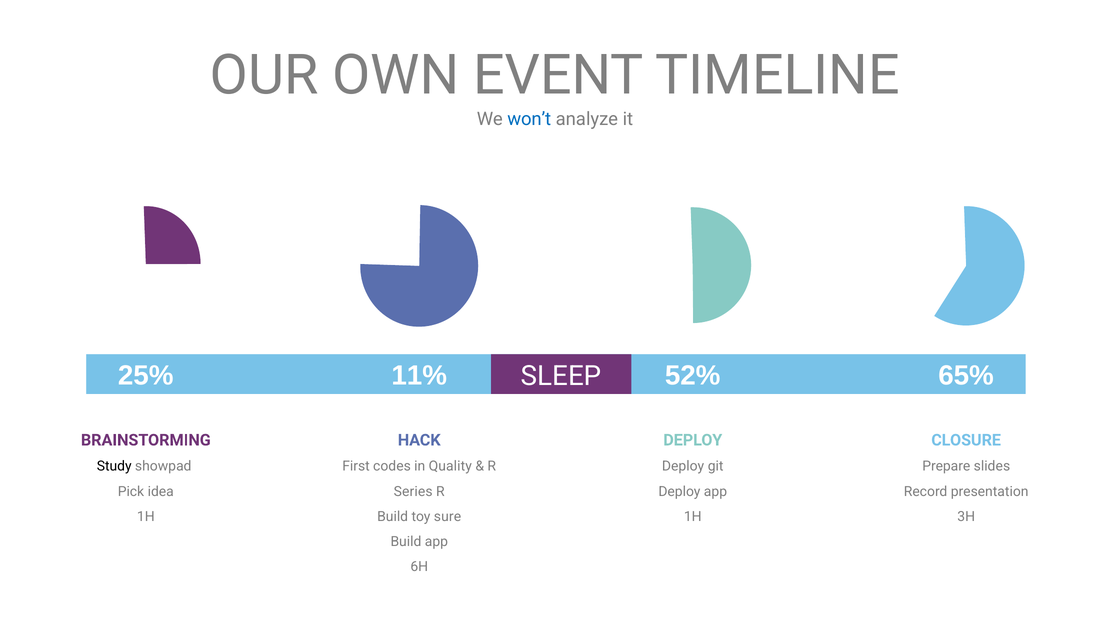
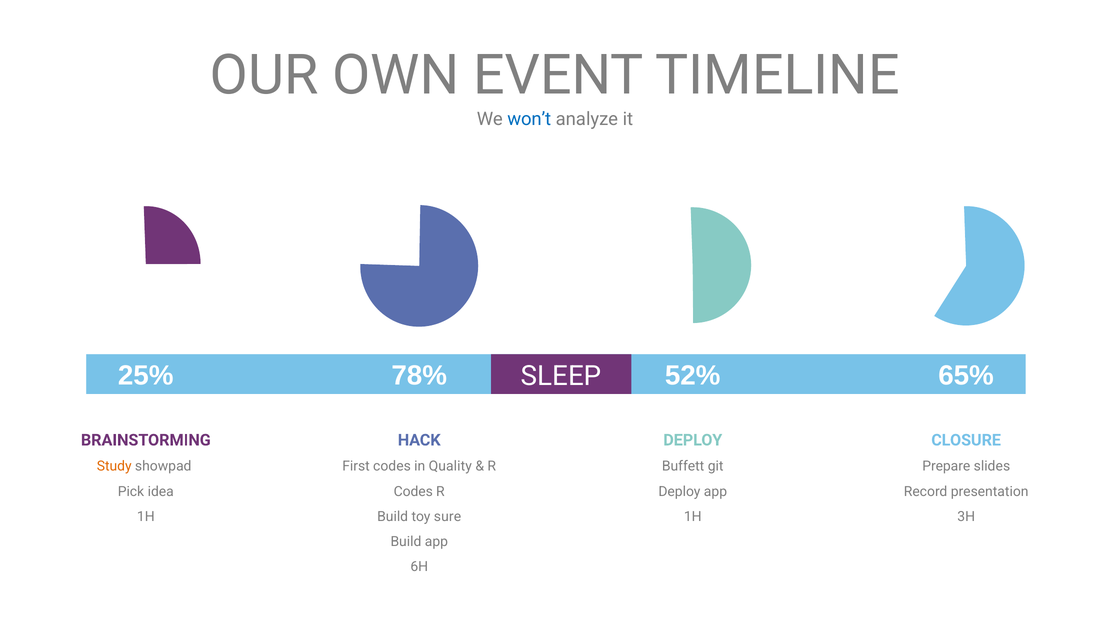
11%: 11% -> 78%
Study colour: black -> orange
Deploy at (683, 467): Deploy -> Buffett
Series at (413, 492): Series -> Codes
